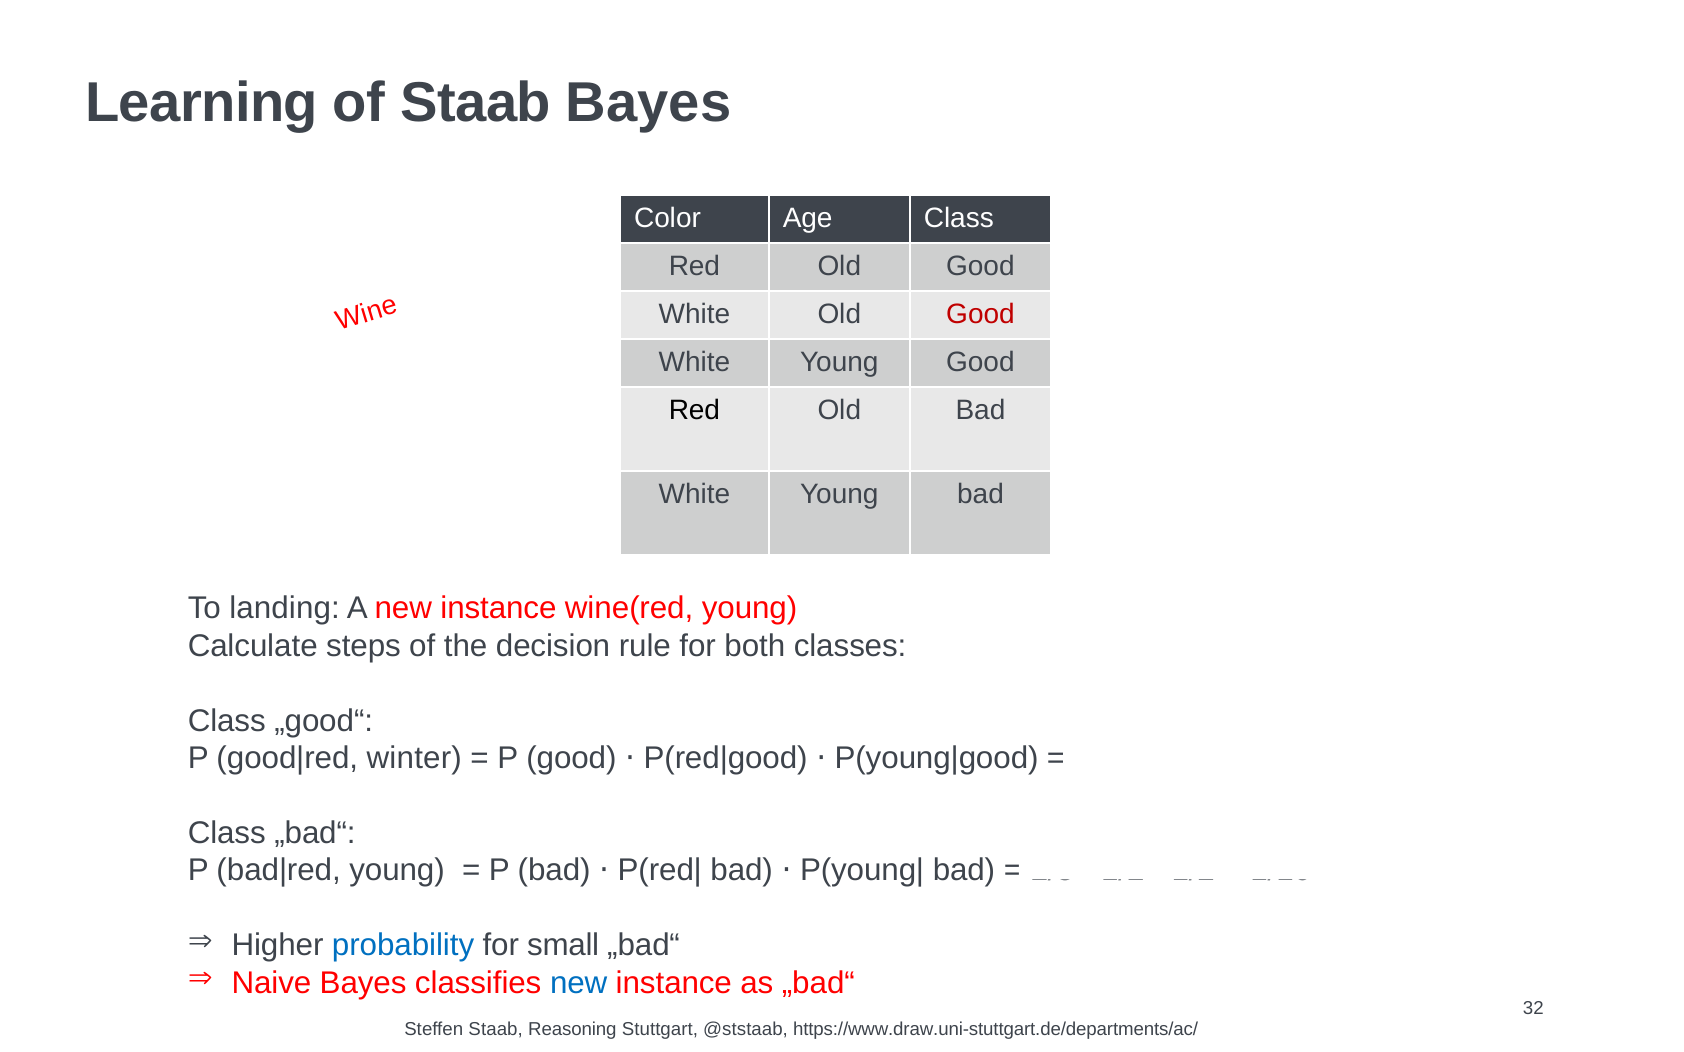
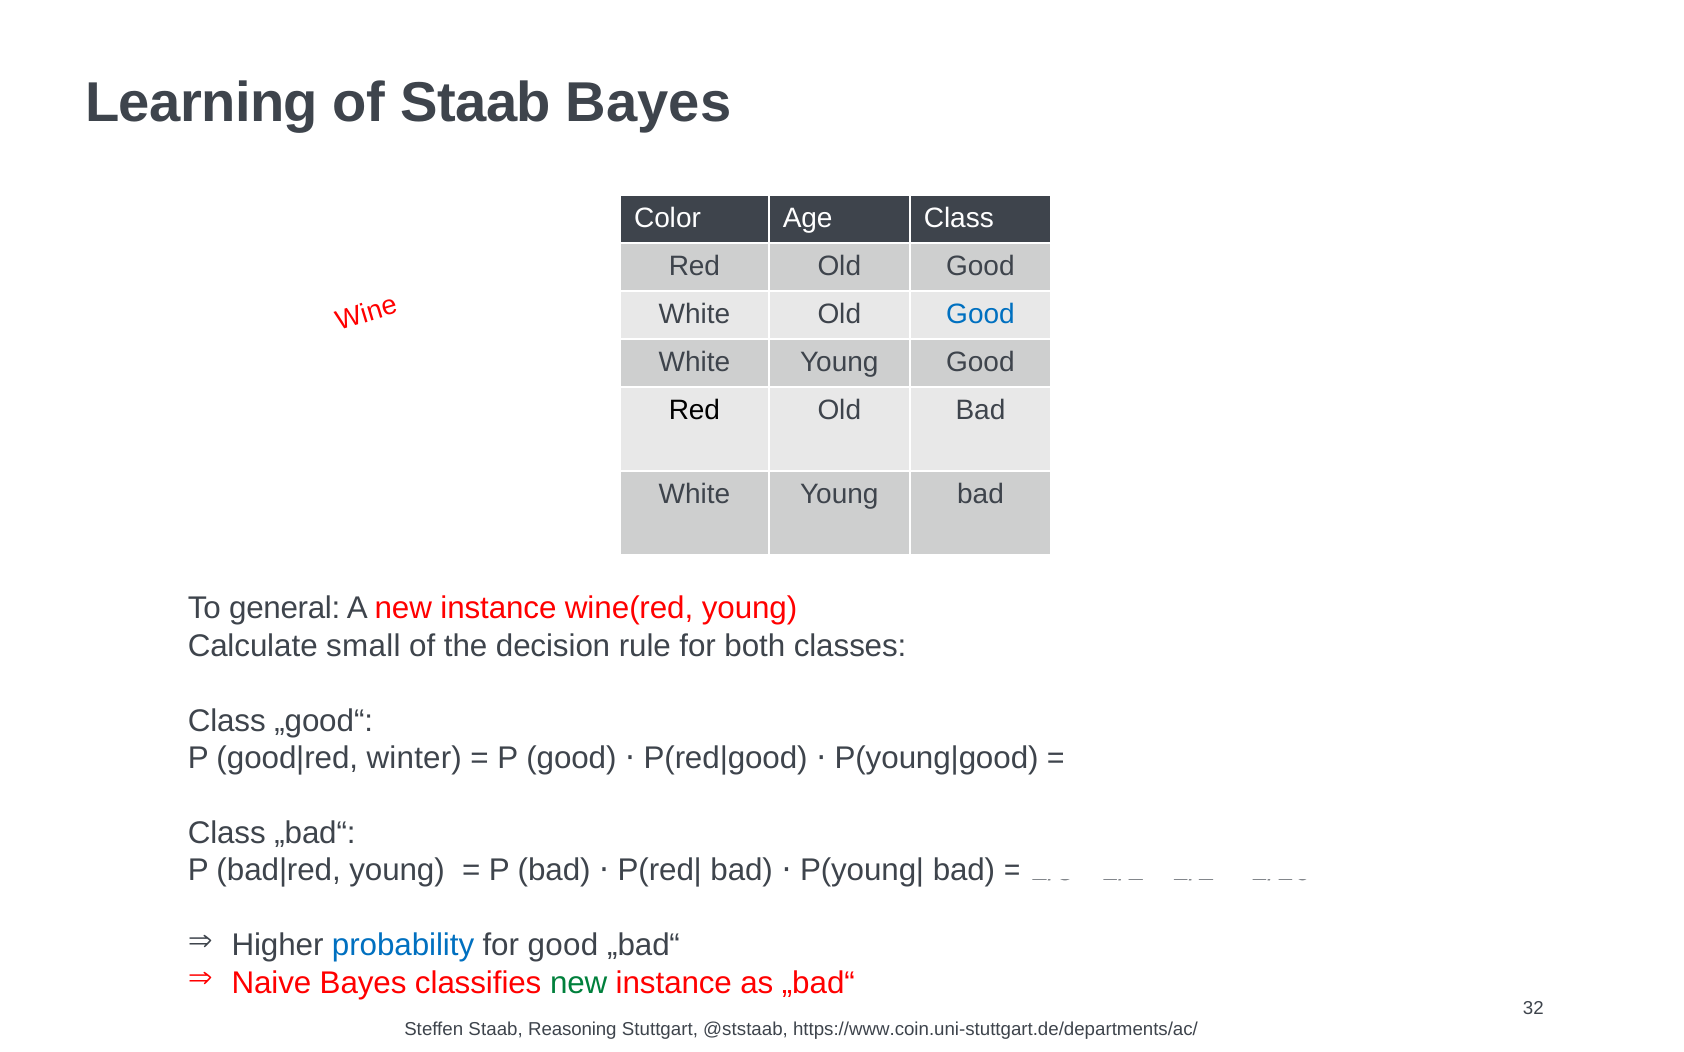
Good at (980, 314) colour: red -> blue
landing: landing -> general
steps: steps -> small
for small: small -> good
new at (579, 983) colour: blue -> green
https://www.draw.uni-stuttgart.de/departments/ac/: https://www.draw.uni-stuttgart.de/departments/ac/ -> https://www.coin.uni-stuttgart.de/departments/ac/
